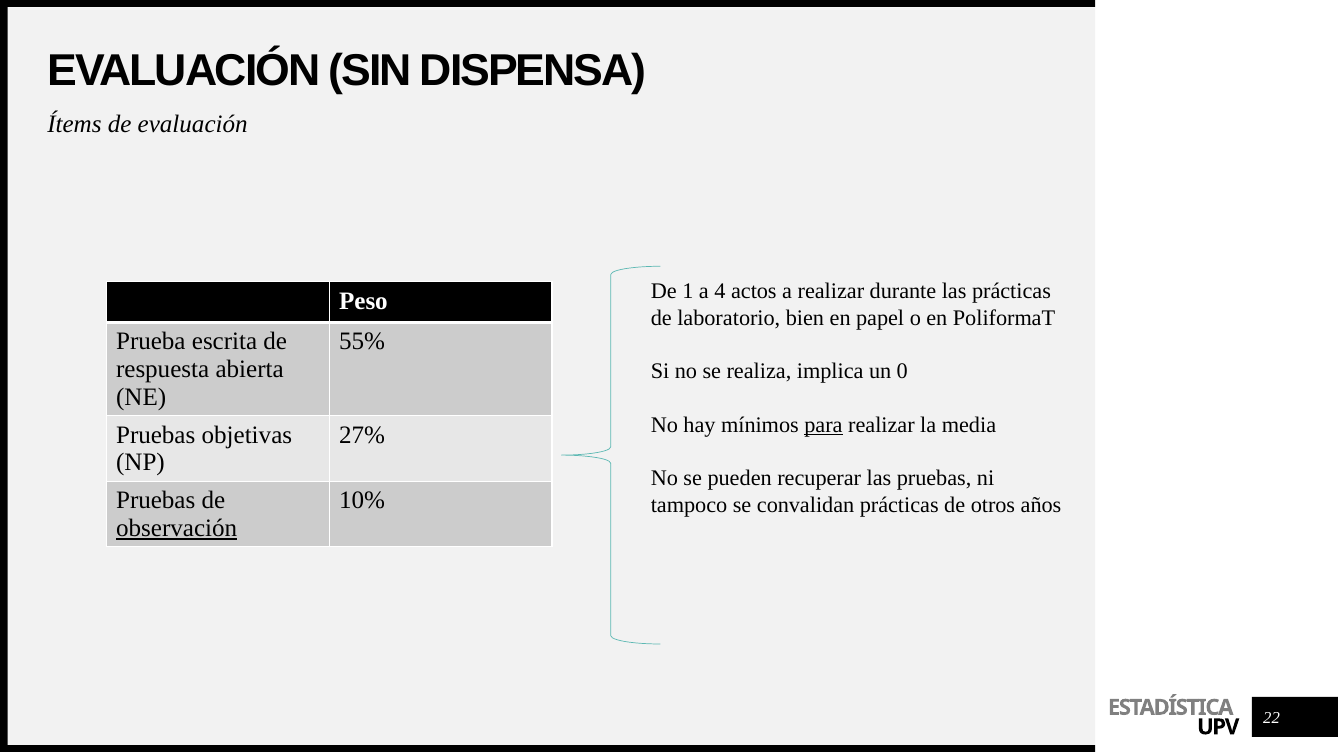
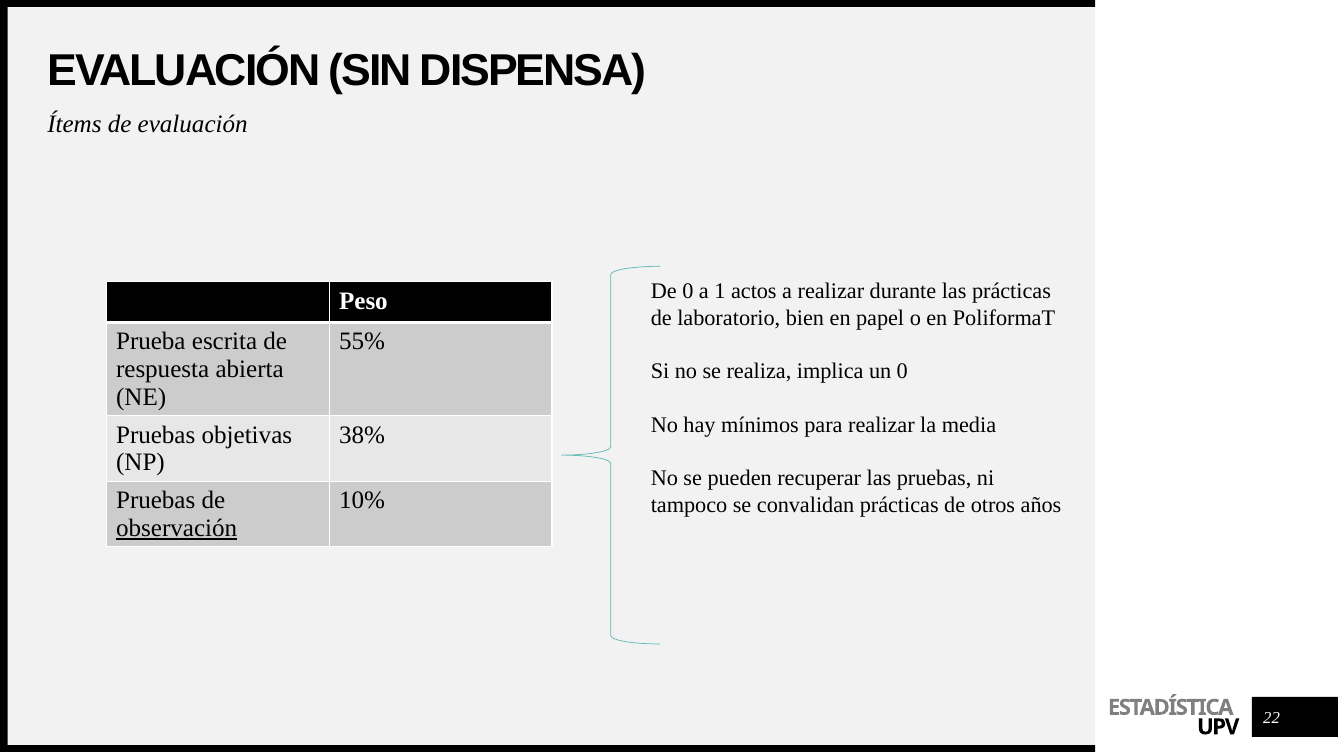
De 1: 1 -> 0
4: 4 -> 1
para underline: present -> none
27%: 27% -> 38%
